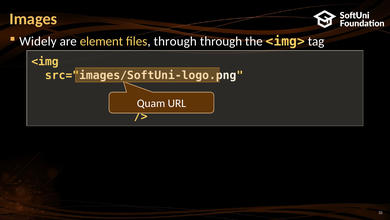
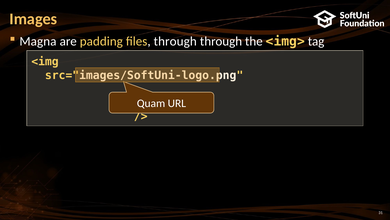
Widely: Widely -> Magna
element: element -> padding
